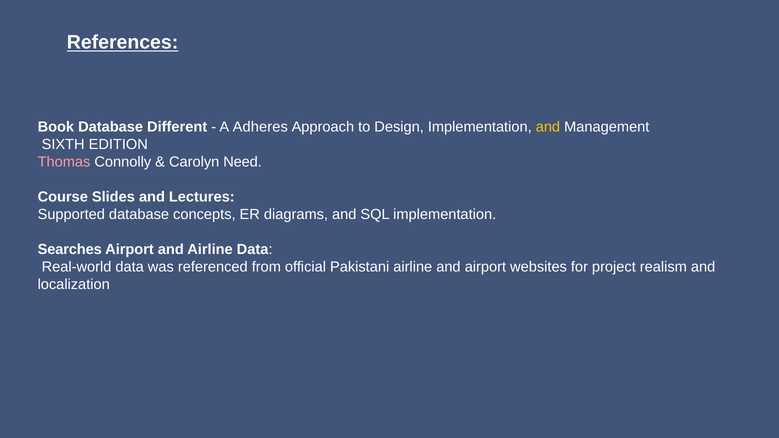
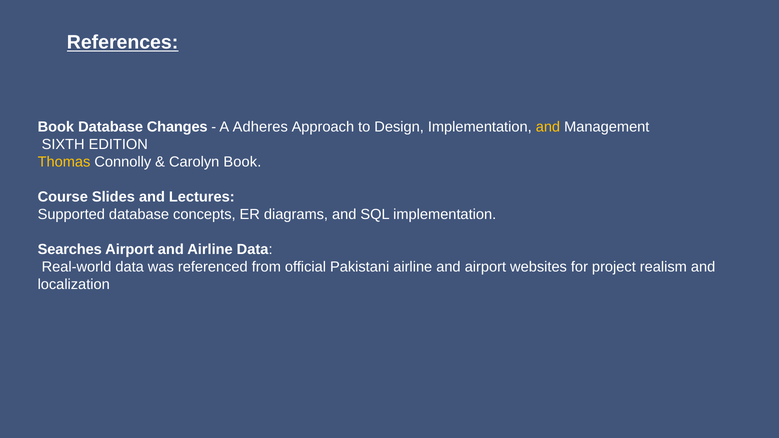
Different: Different -> Changes
Thomas colour: pink -> yellow
Carolyn Need: Need -> Book
